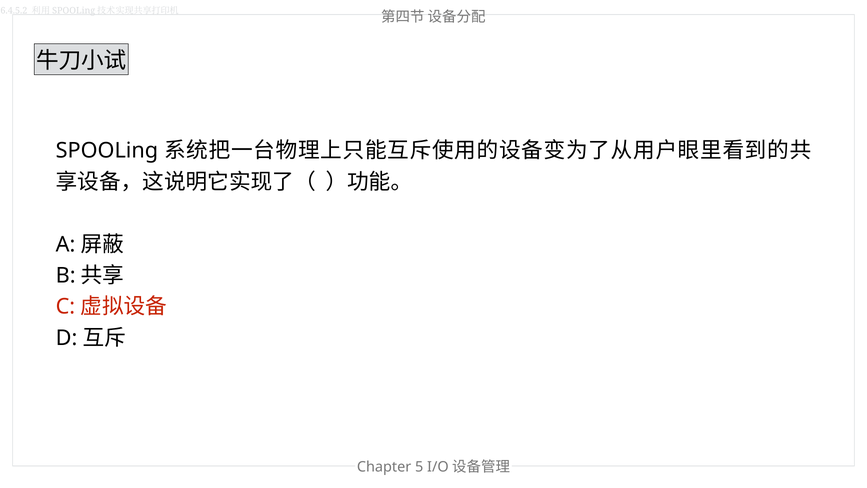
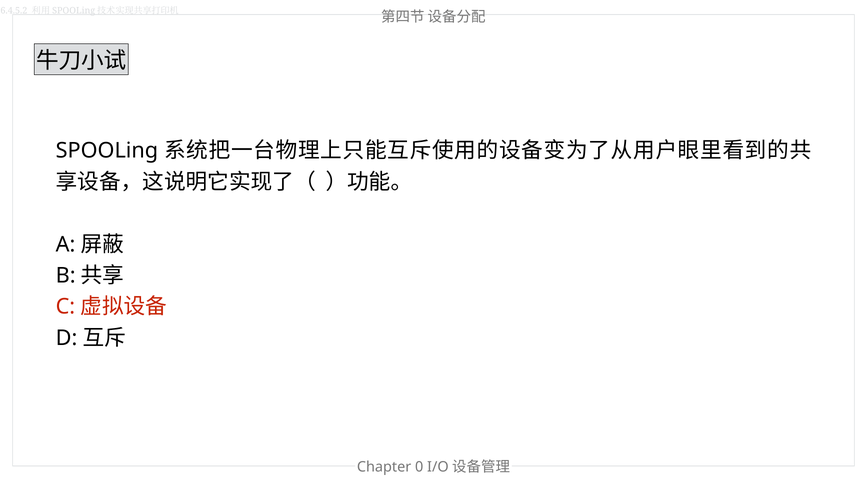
5: 5 -> 0
